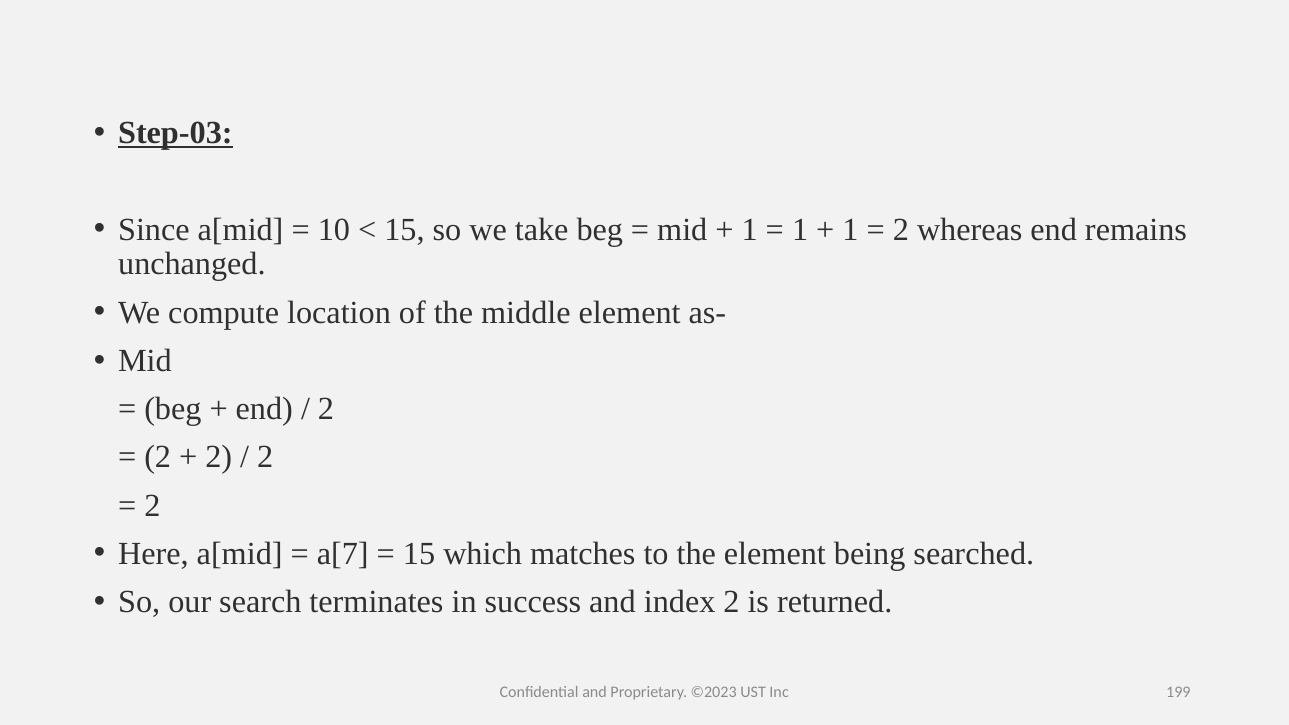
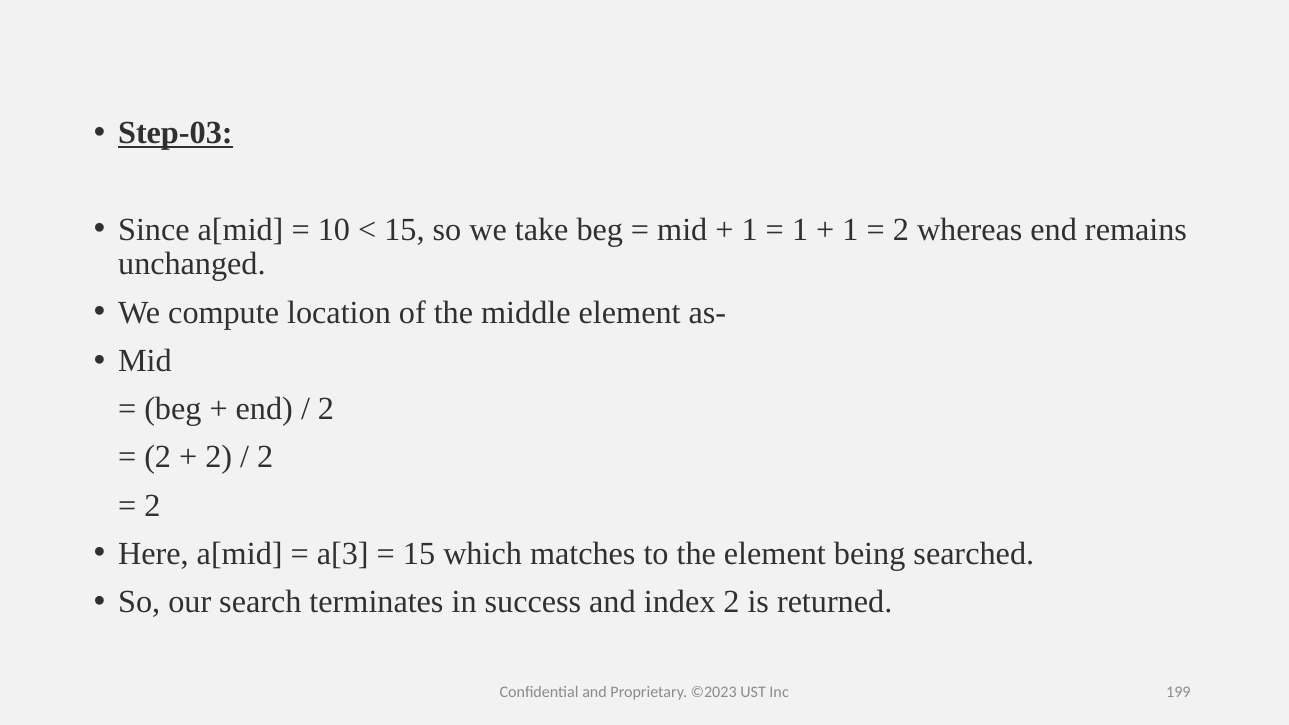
a[7: a[7 -> a[3
